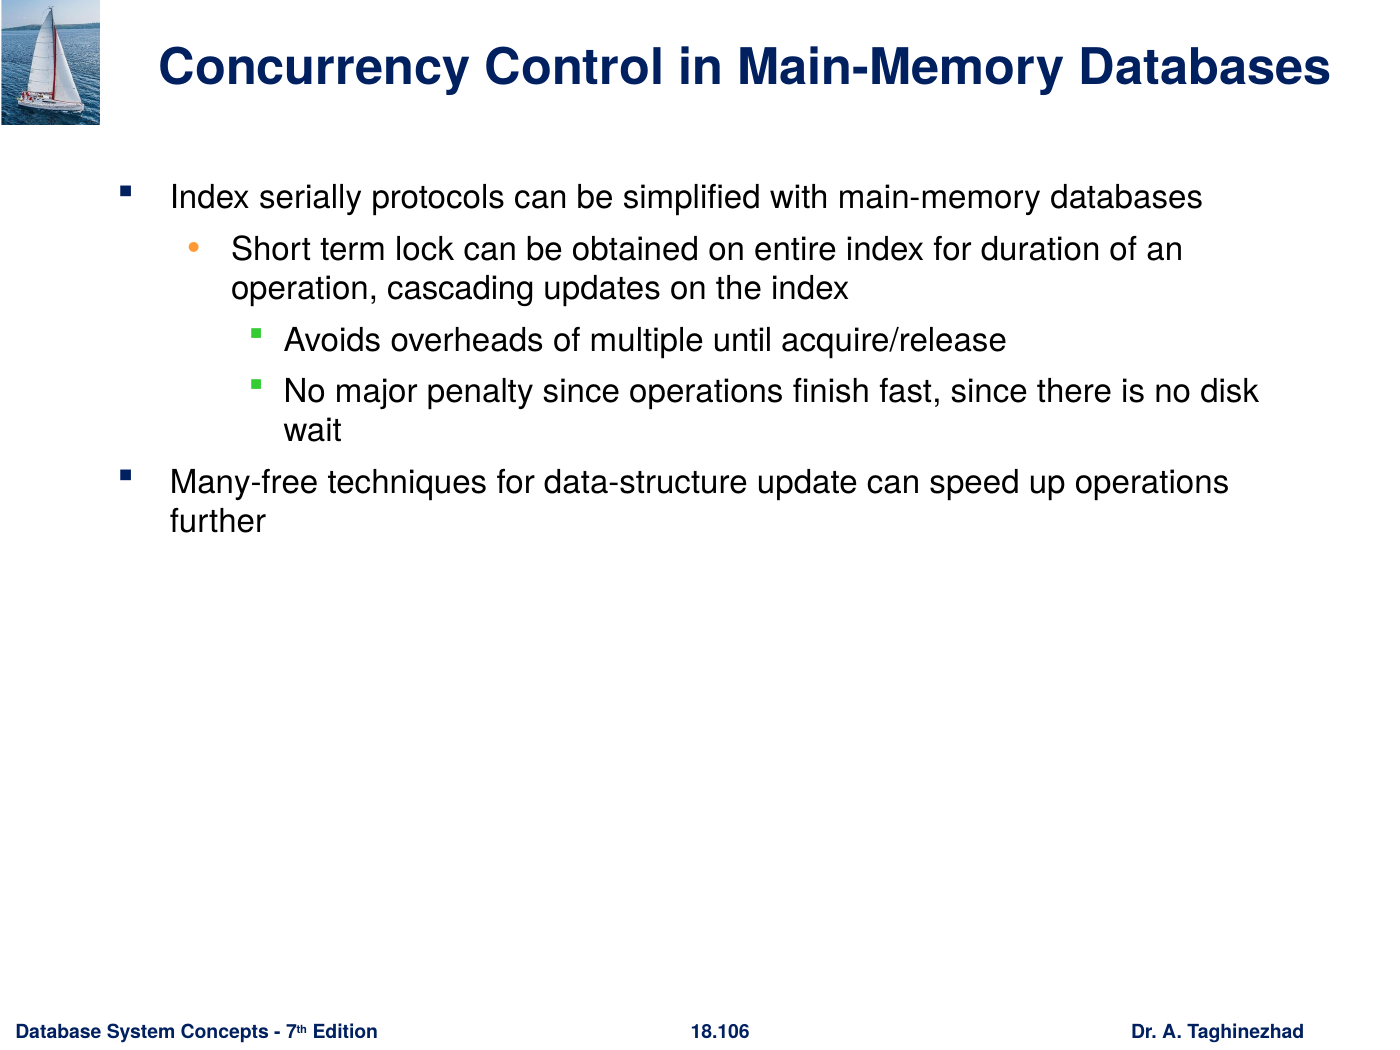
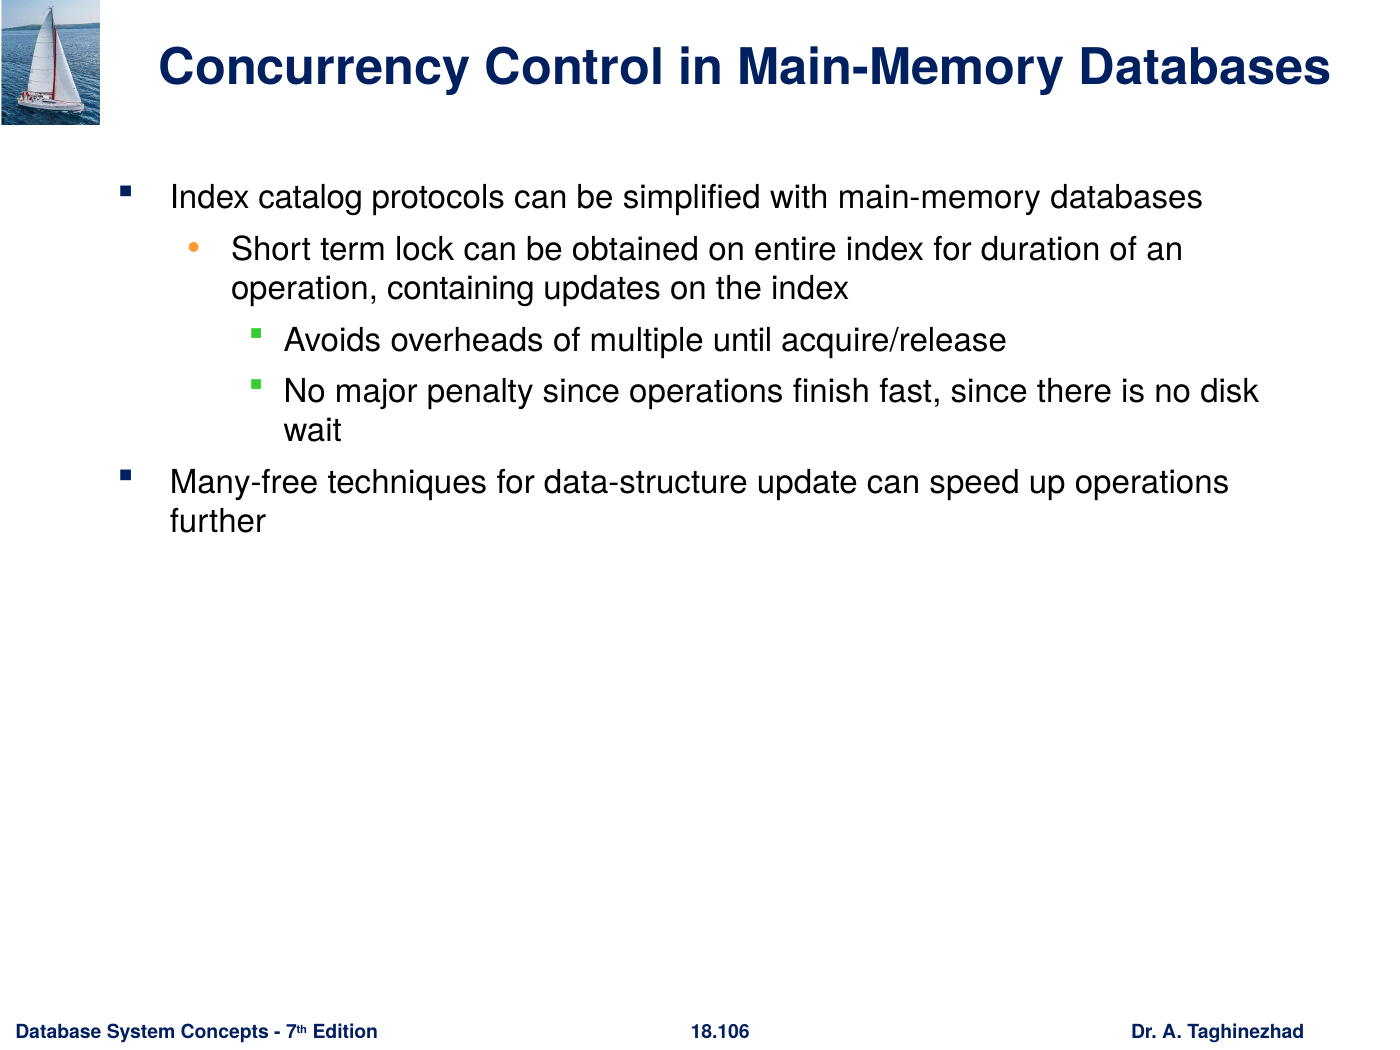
serially: serially -> catalog
cascading: cascading -> containing
